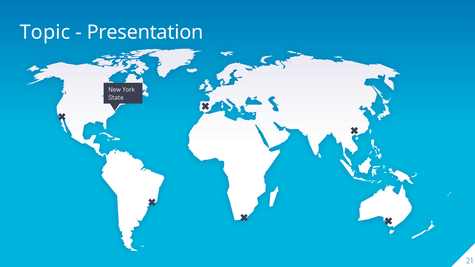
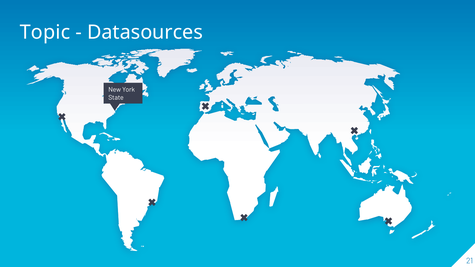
Presentation: Presentation -> Datasources
